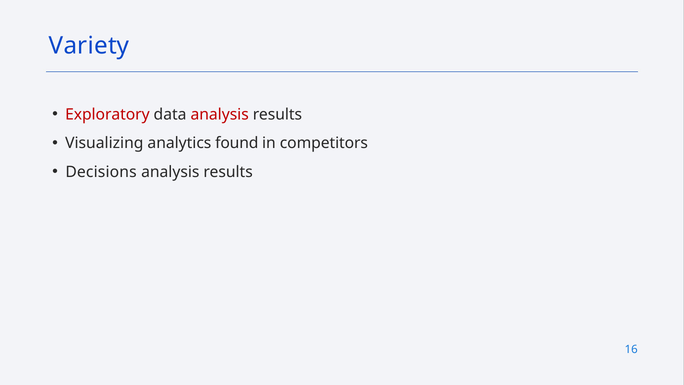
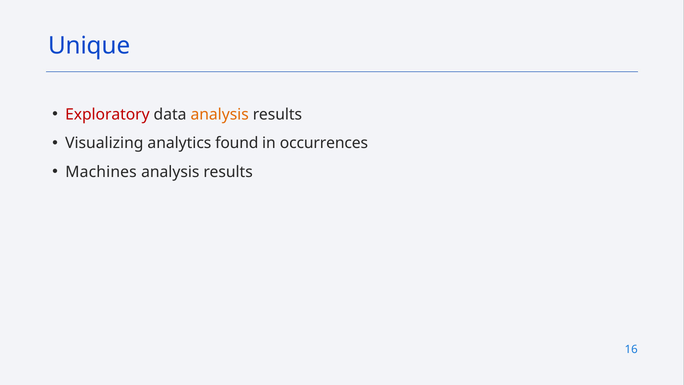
Variety: Variety -> Unique
analysis at (220, 114) colour: red -> orange
competitors: competitors -> occurrences
Decisions: Decisions -> Machines
